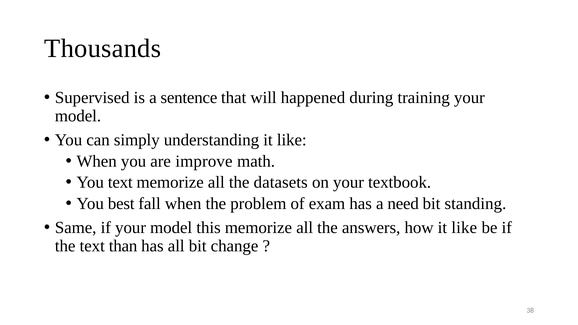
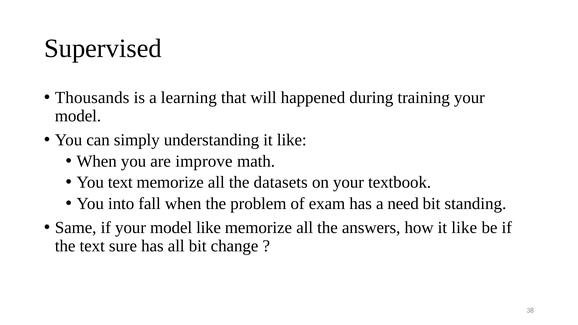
Thousands: Thousands -> Supervised
Supervised: Supervised -> Thousands
sentence: sentence -> learning
best: best -> into
model this: this -> like
than: than -> sure
